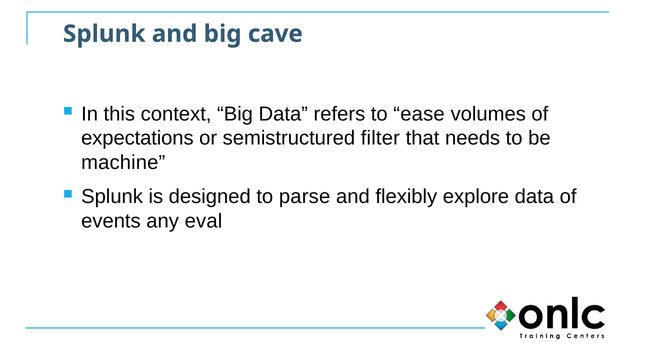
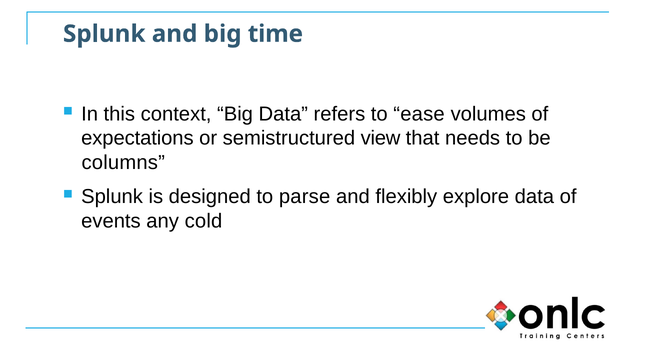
cave: cave -> time
filter: filter -> view
machine: machine -> columns
eval: eval -> cold
